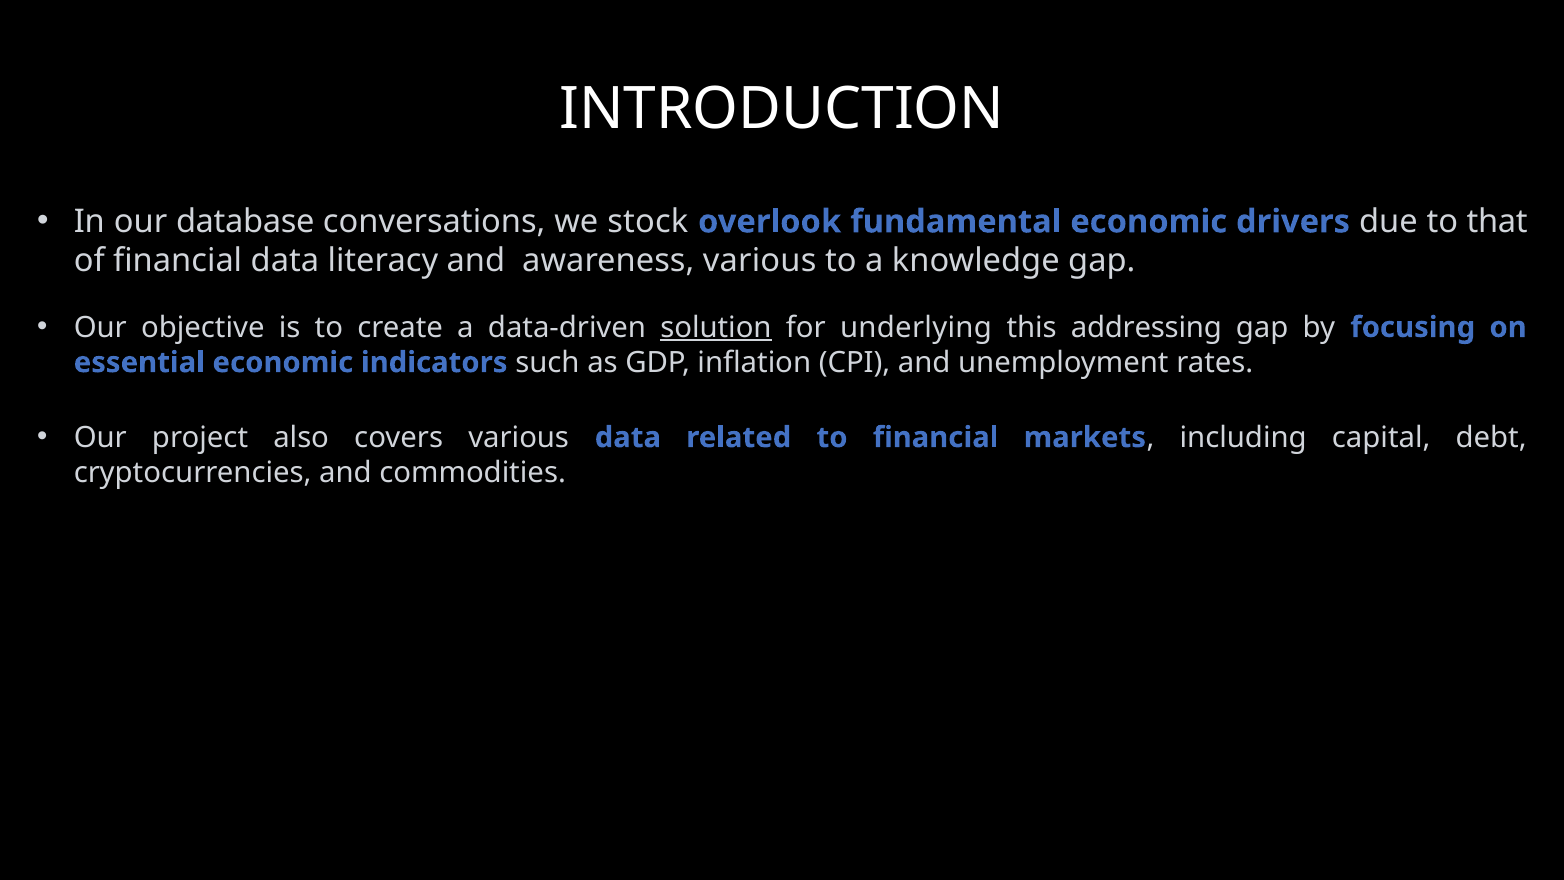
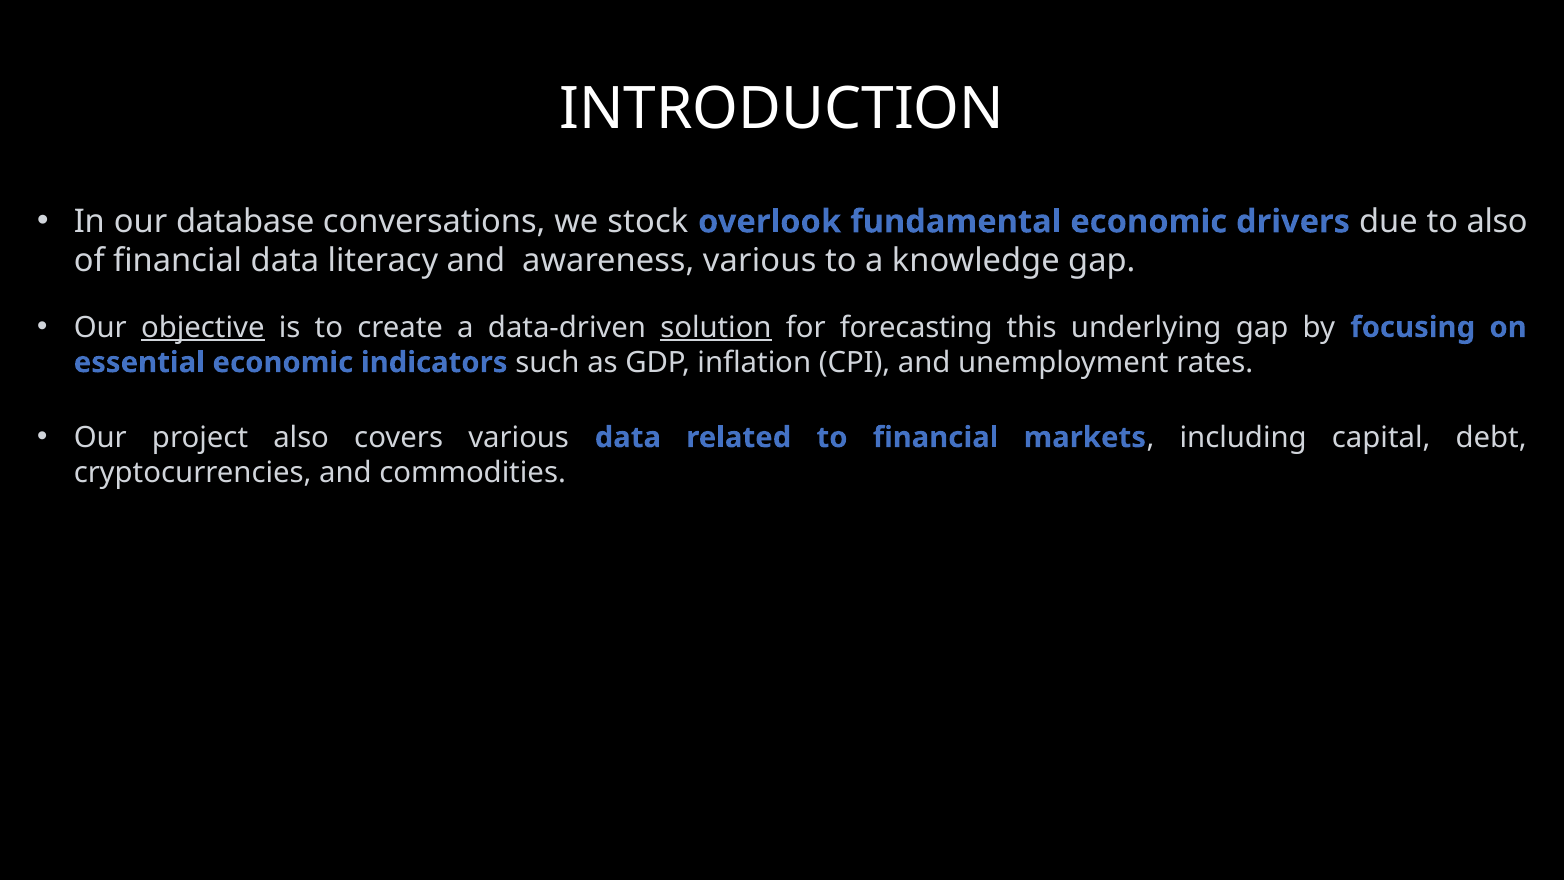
to that: that -> also
objective underline: none -> present
underlying: underlying -> forecasting
addressing: addressing -> underlying
